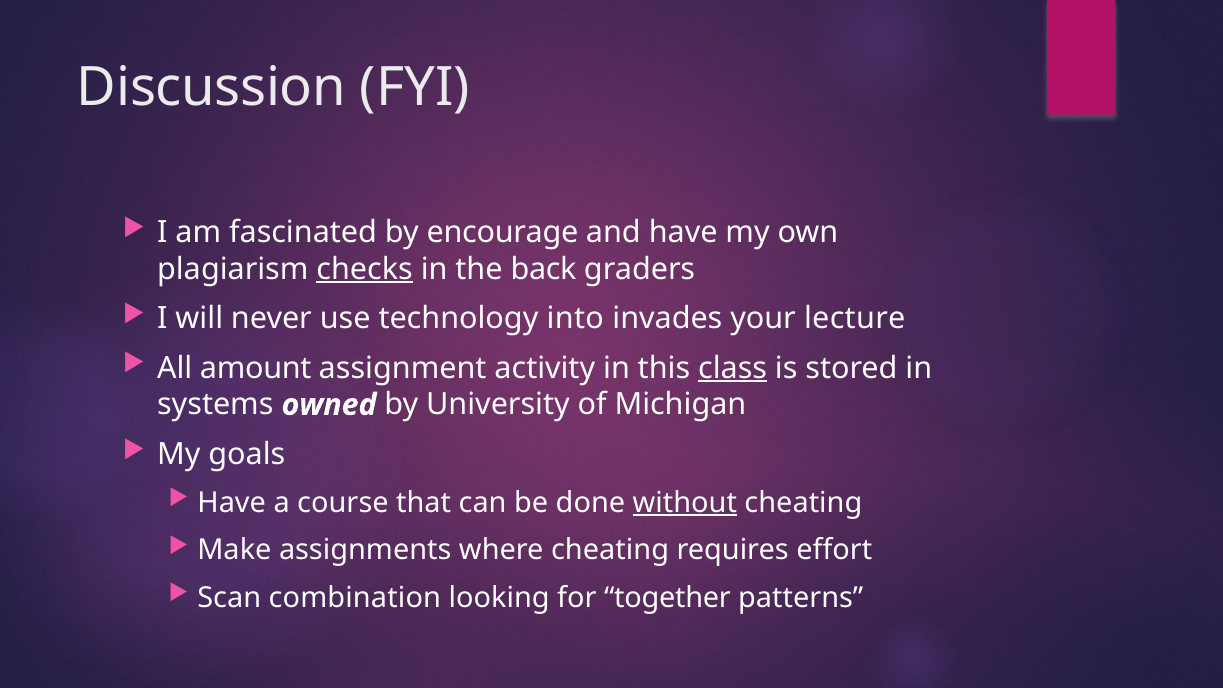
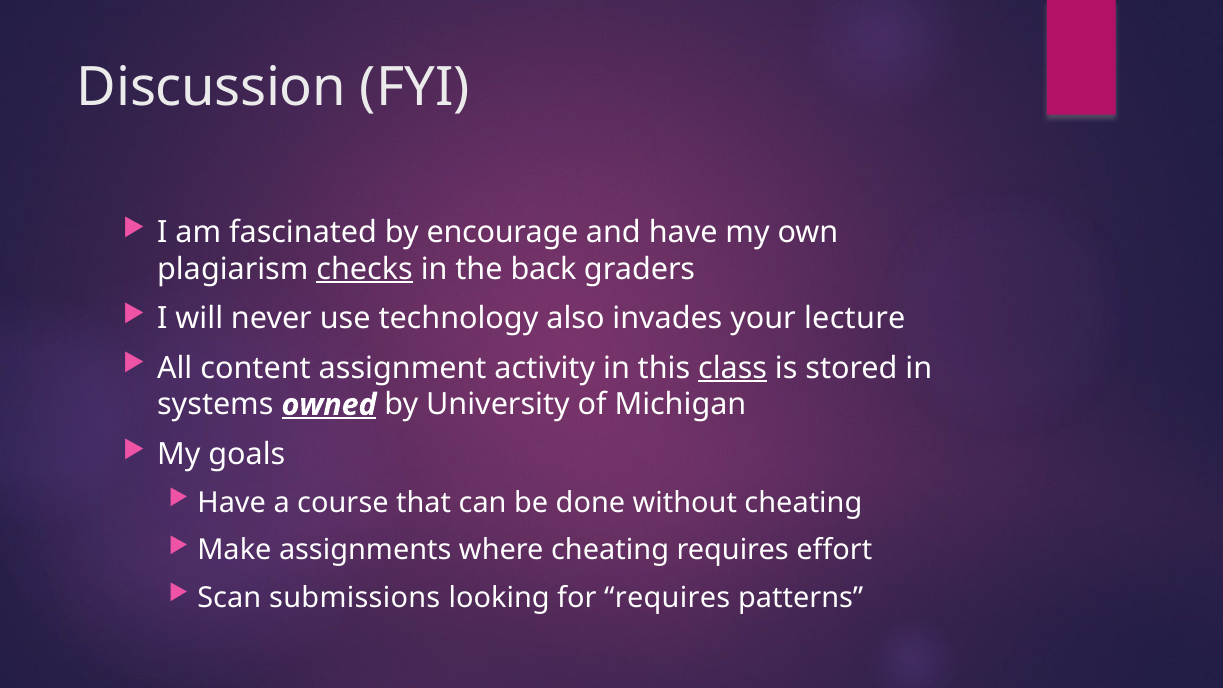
into: into -> also
amount: amount -> content
owned underline: none -> present
without underline: present -> none
combination: combination -> submissions
for together: together -> requires
